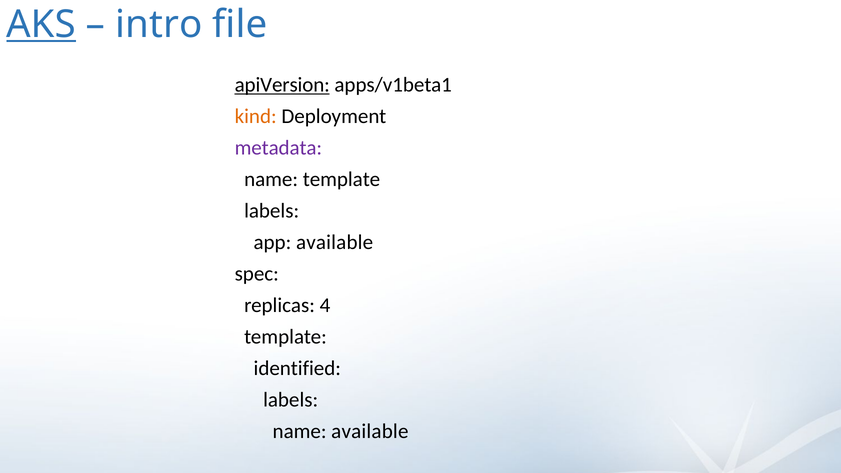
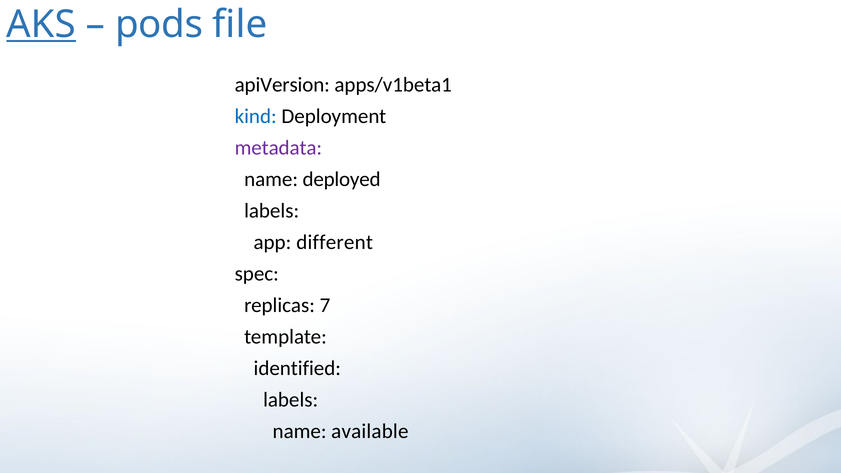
intro: intro -> pods
apiVersion underline: present -> none
kind colour: orange -> blue
name template: template -> deployed
app available: available -> different
4: 4 -> 7
